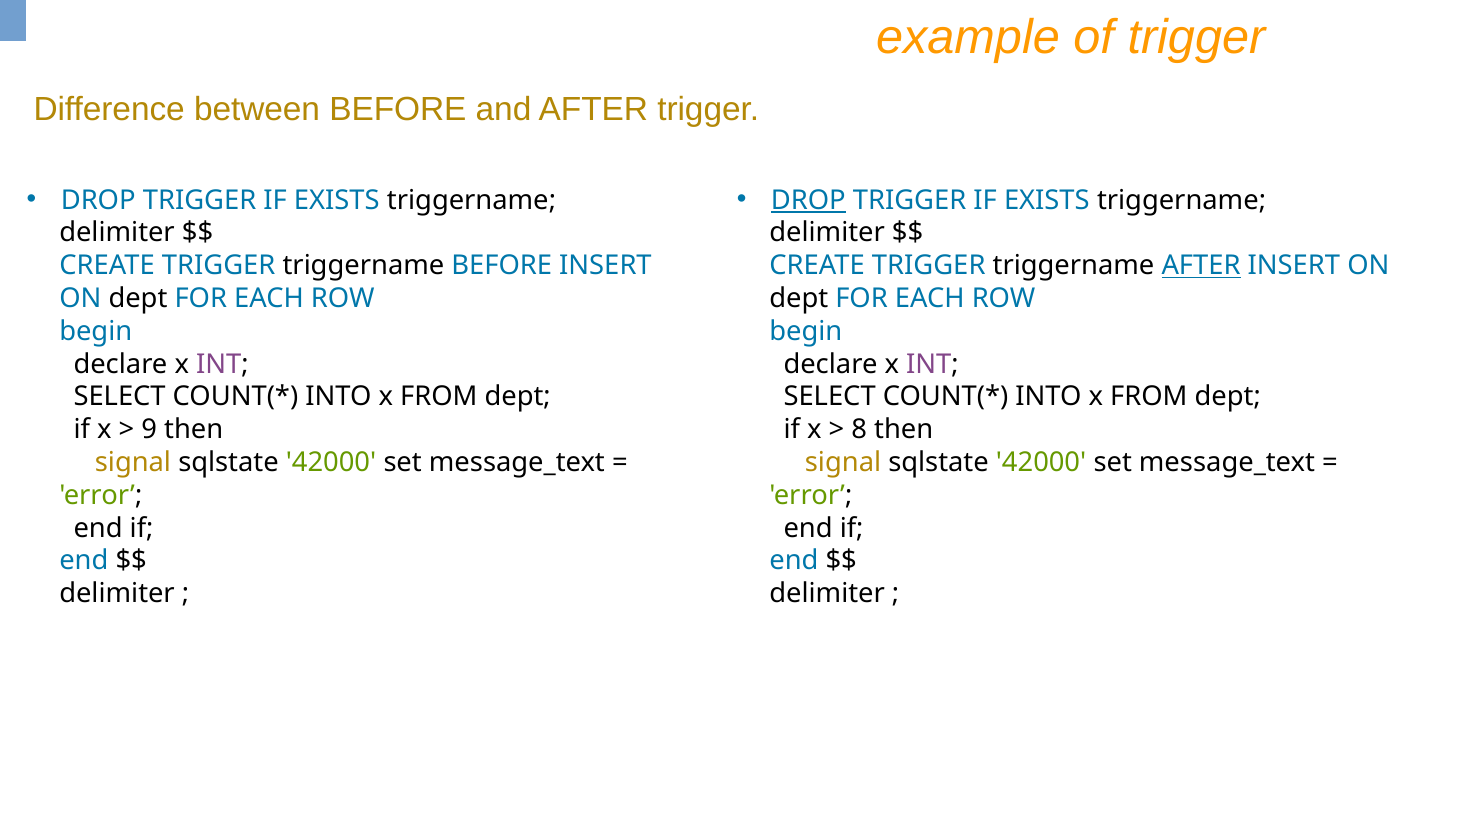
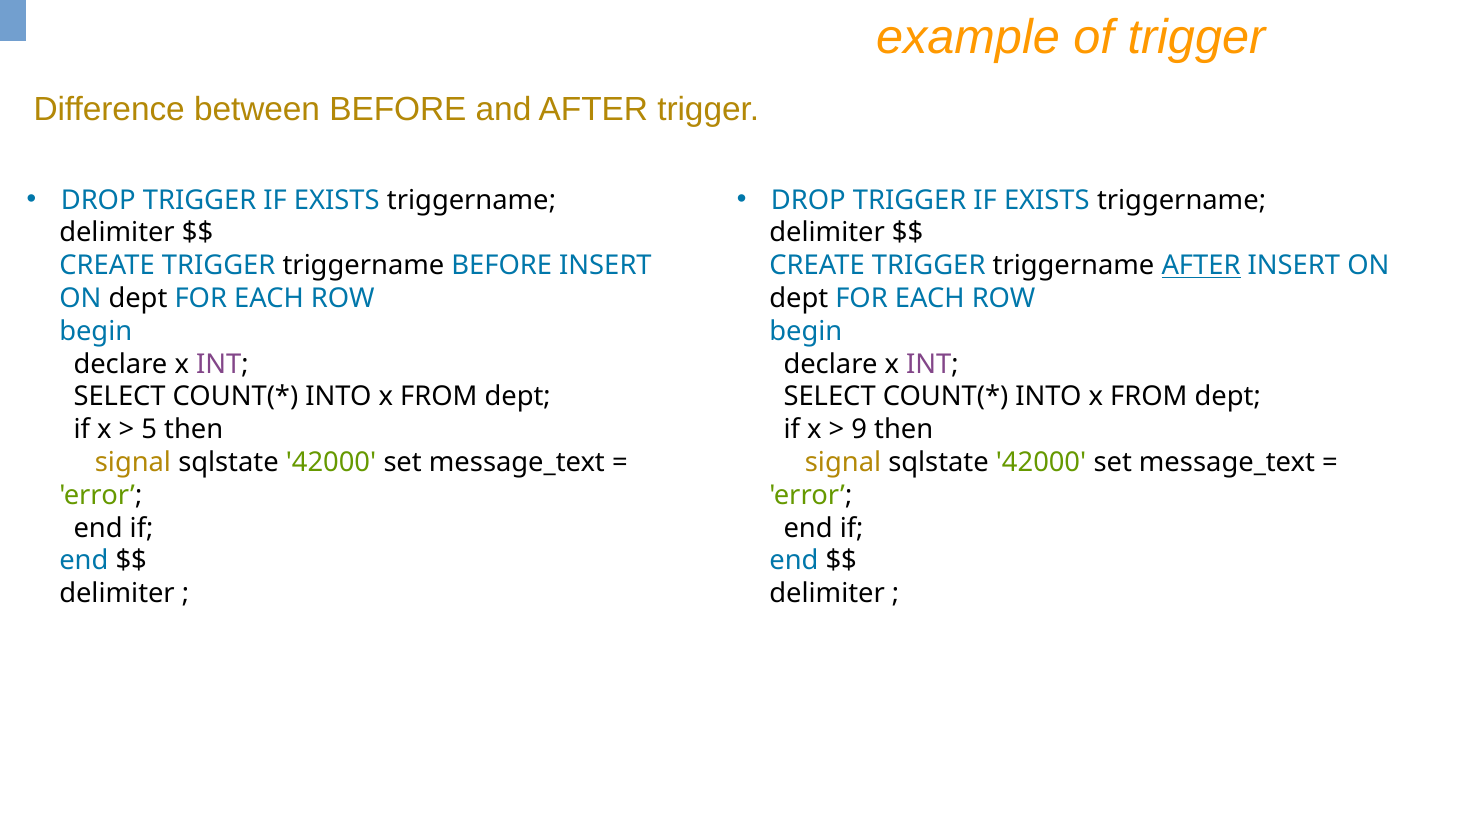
DROP at (808, 200) underline: present -> none
9: 9 -> 5
8: 8 -> 9
